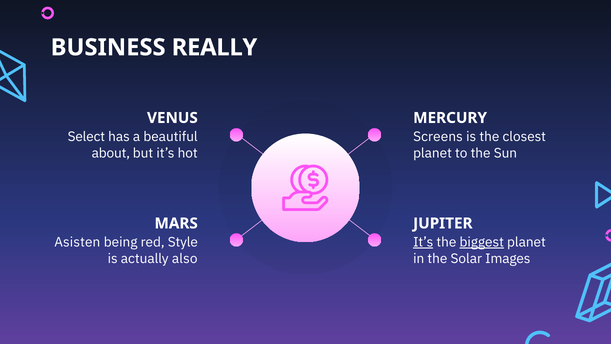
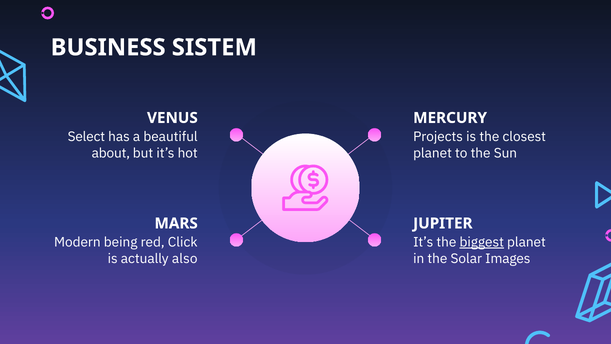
REALLY: REALLY -> SISTEM
Screens: Screens -> Projects
Asisten: Asisten -> Modern
Style: Style -> Click
It’s at (423, 242) underline: present -> none
